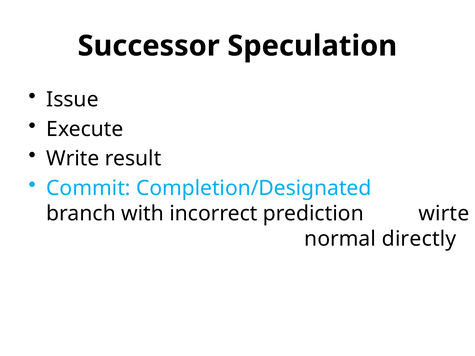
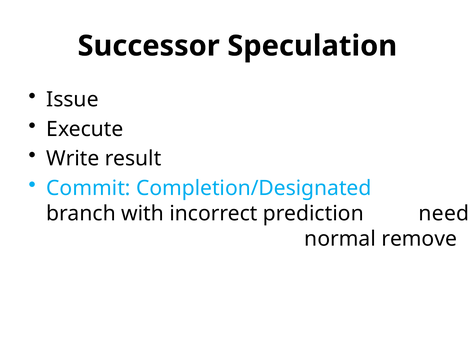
wirte: wirte -> need
directly: directly -> remove
